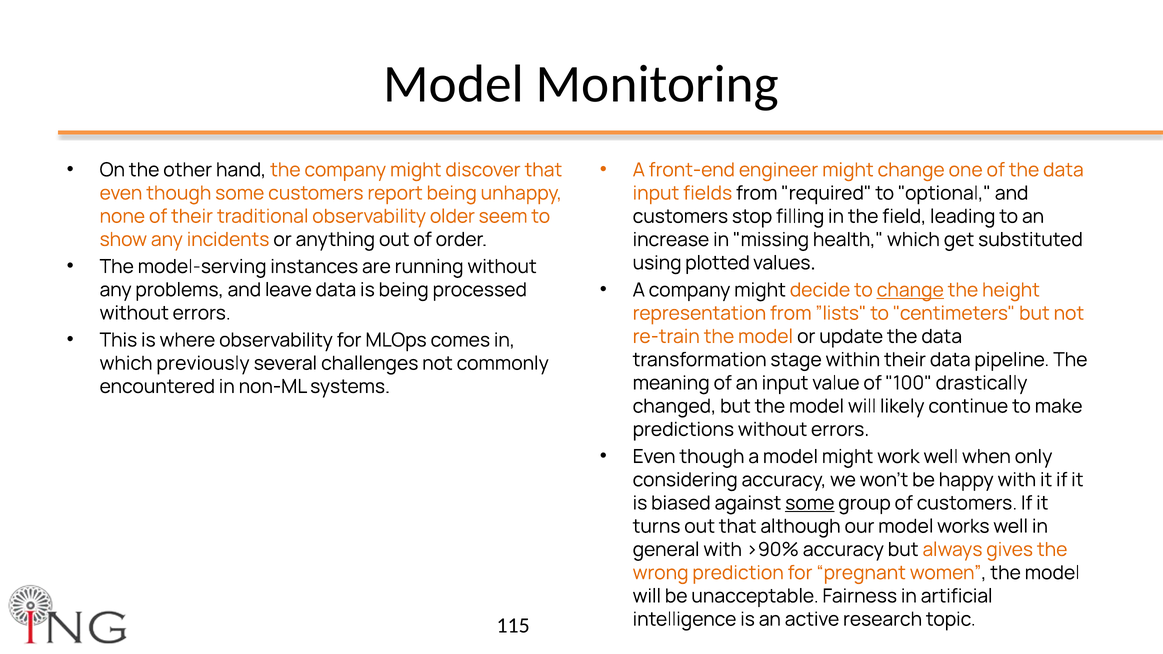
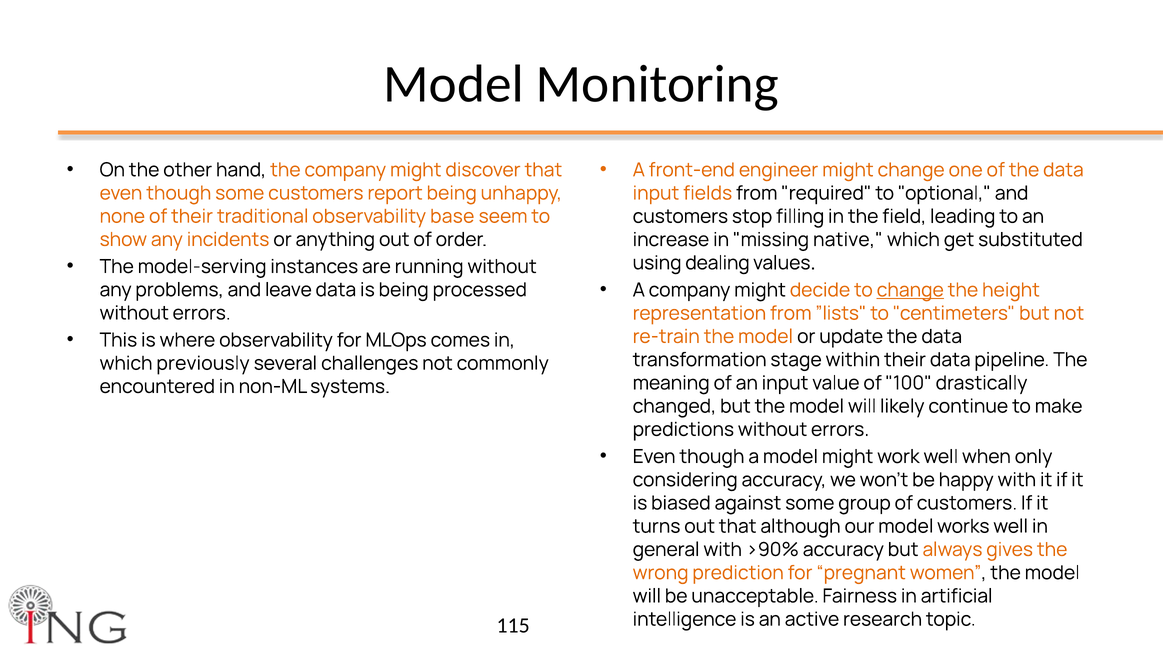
older: older -> base
health: health -> native
plotted: plotted -> dealing
some at (810, 503) underline: present -> none
